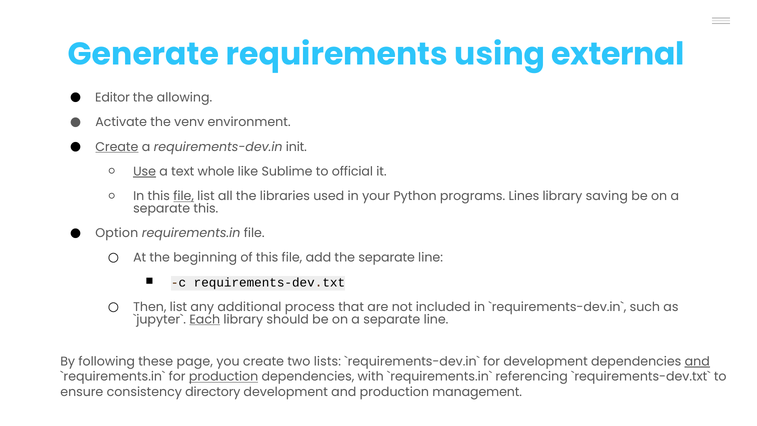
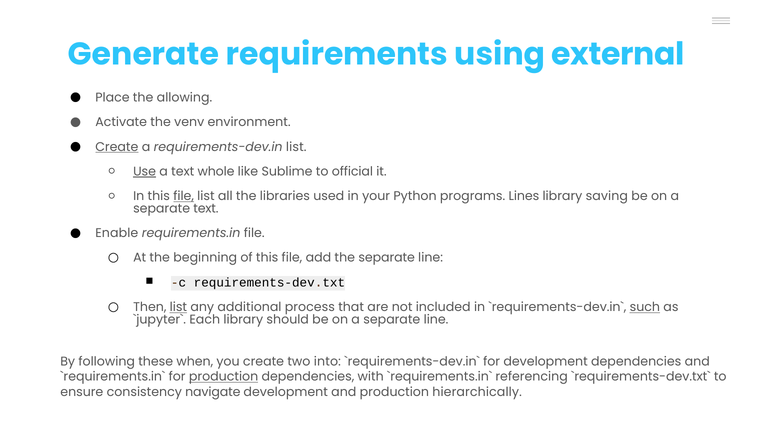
Editor: Editor -> Place
requirements-dev.in init: init -> list
separate this: this -> text
Option: Option -> Enable
list at (178, 307) underline: none -> present
such underline: none -> present
Each underline: present -> none
page: page -> when
lists: lists -> into
and at (697, 361) underline: present -> none
directory: directory -> navigate
management: management -> hierarchically
